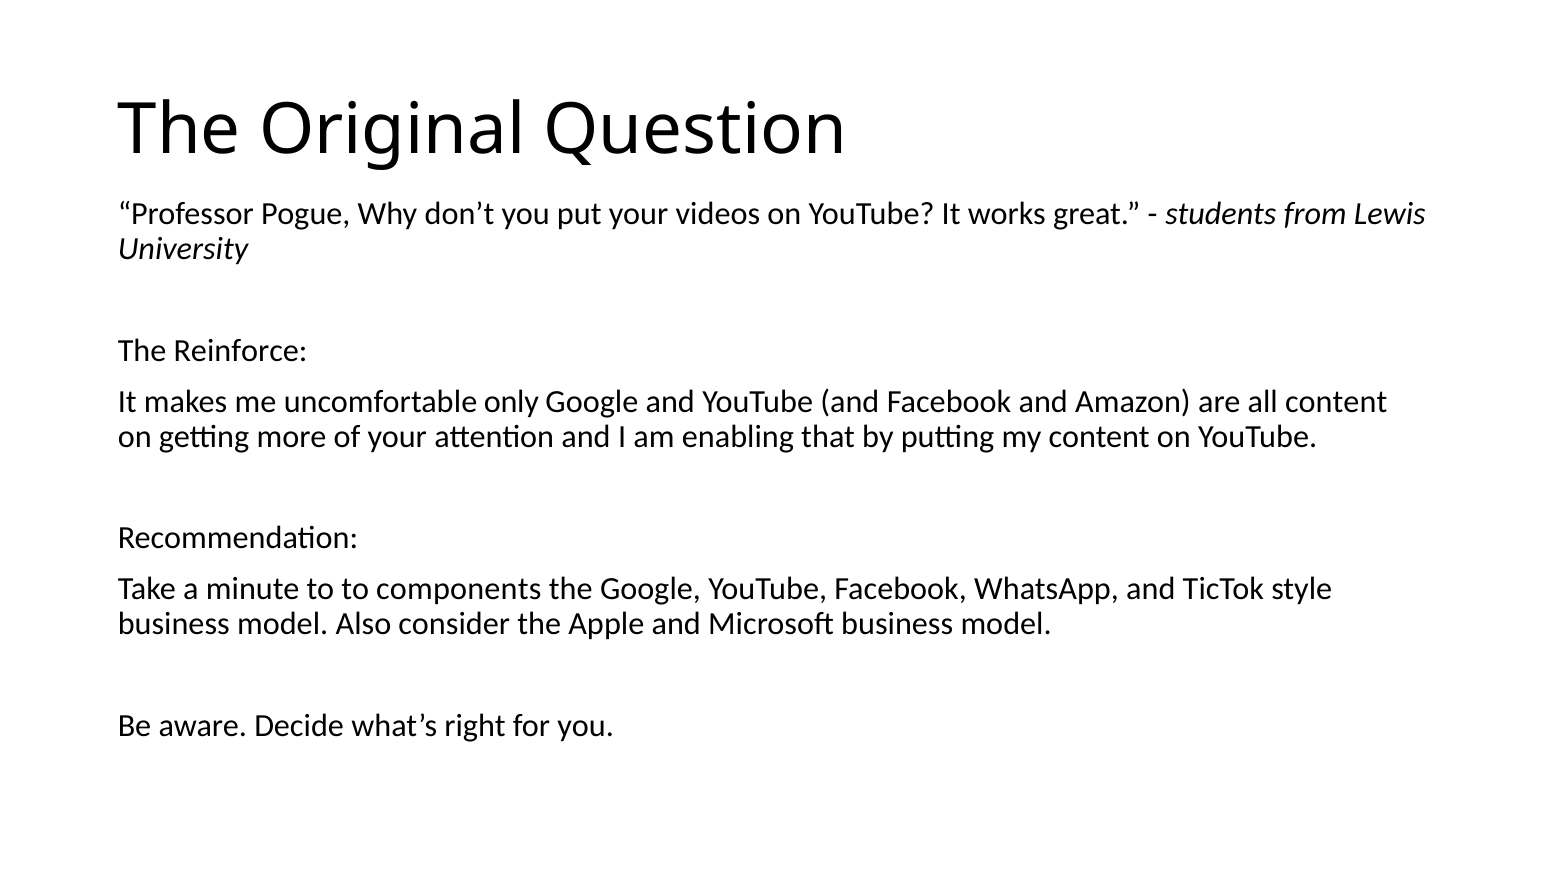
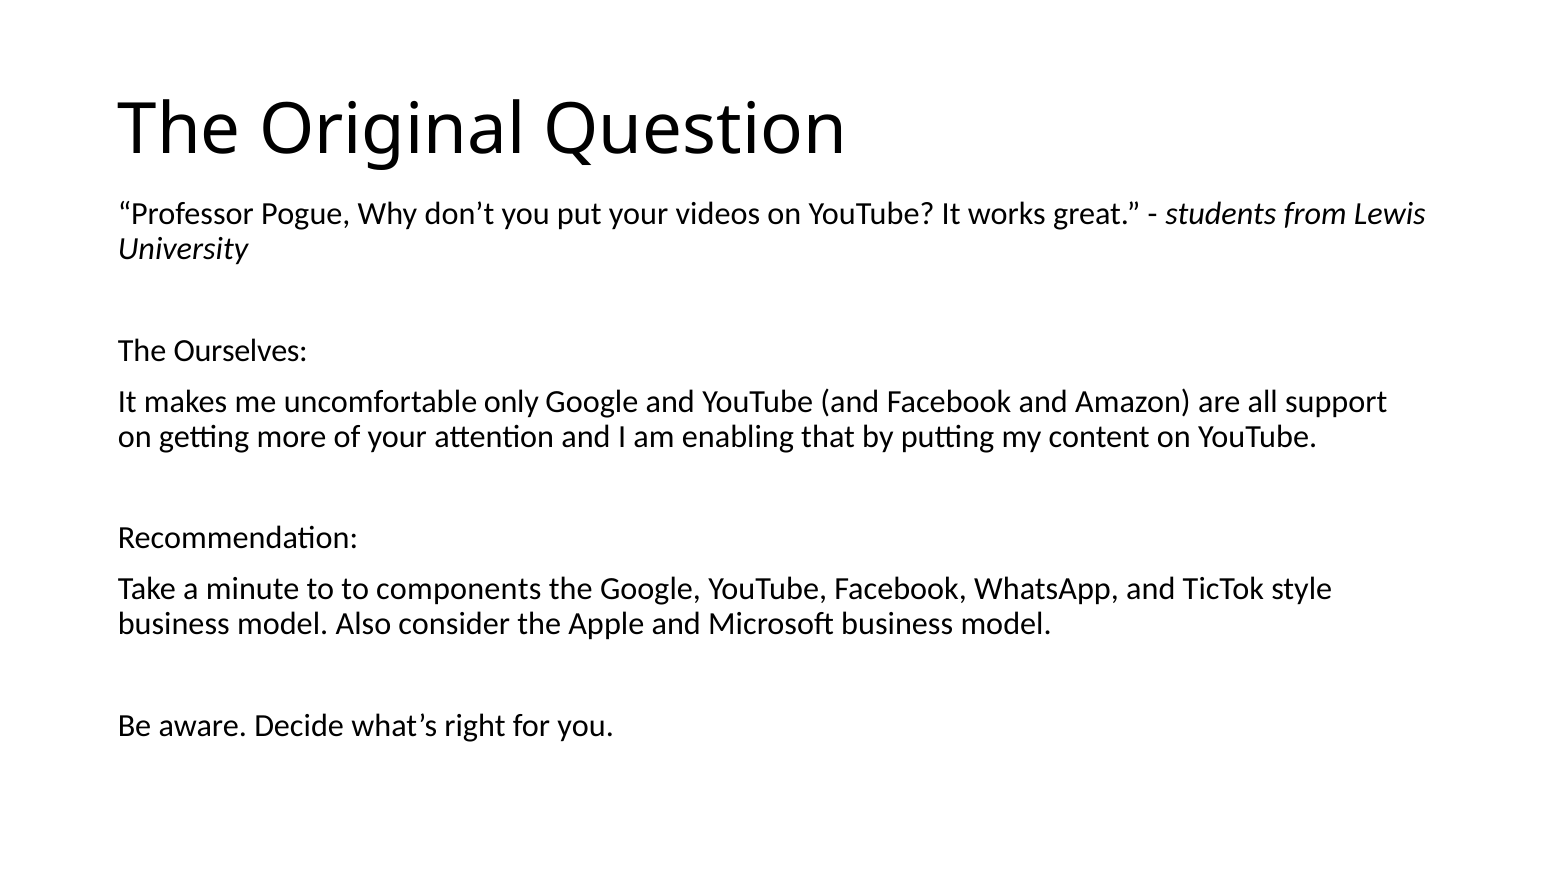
Reinforce: Reinforce -> Ourselves
all content: content -> support
